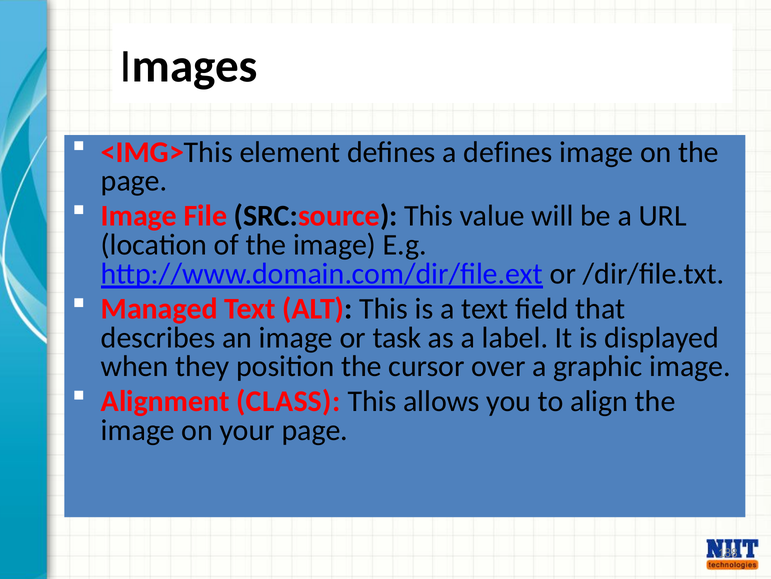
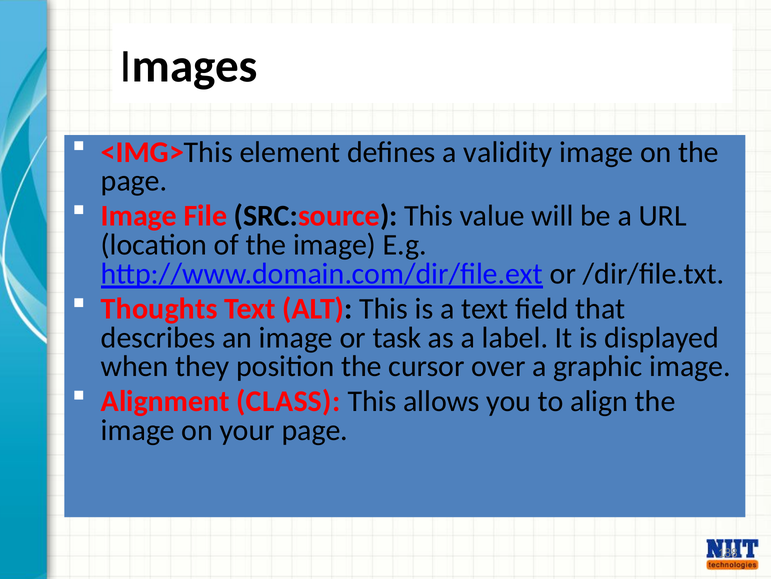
a defines: defines -> validity
Managed: Managed -> Thoughts
